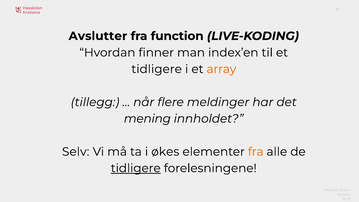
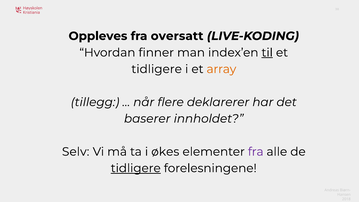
Avslutter: Avslutter -> Oppleves
function: function -> oversatt
til underline: none -> present
meldinger: meldinger -> deklarerer
mening: mening -> baserer
fra at (256, 152) colour: orange -> purple
